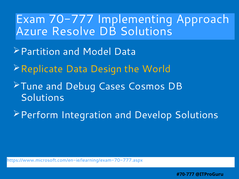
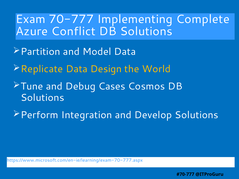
Approach: Approach -> Complete
Resolve: Resolve -> Conflict
